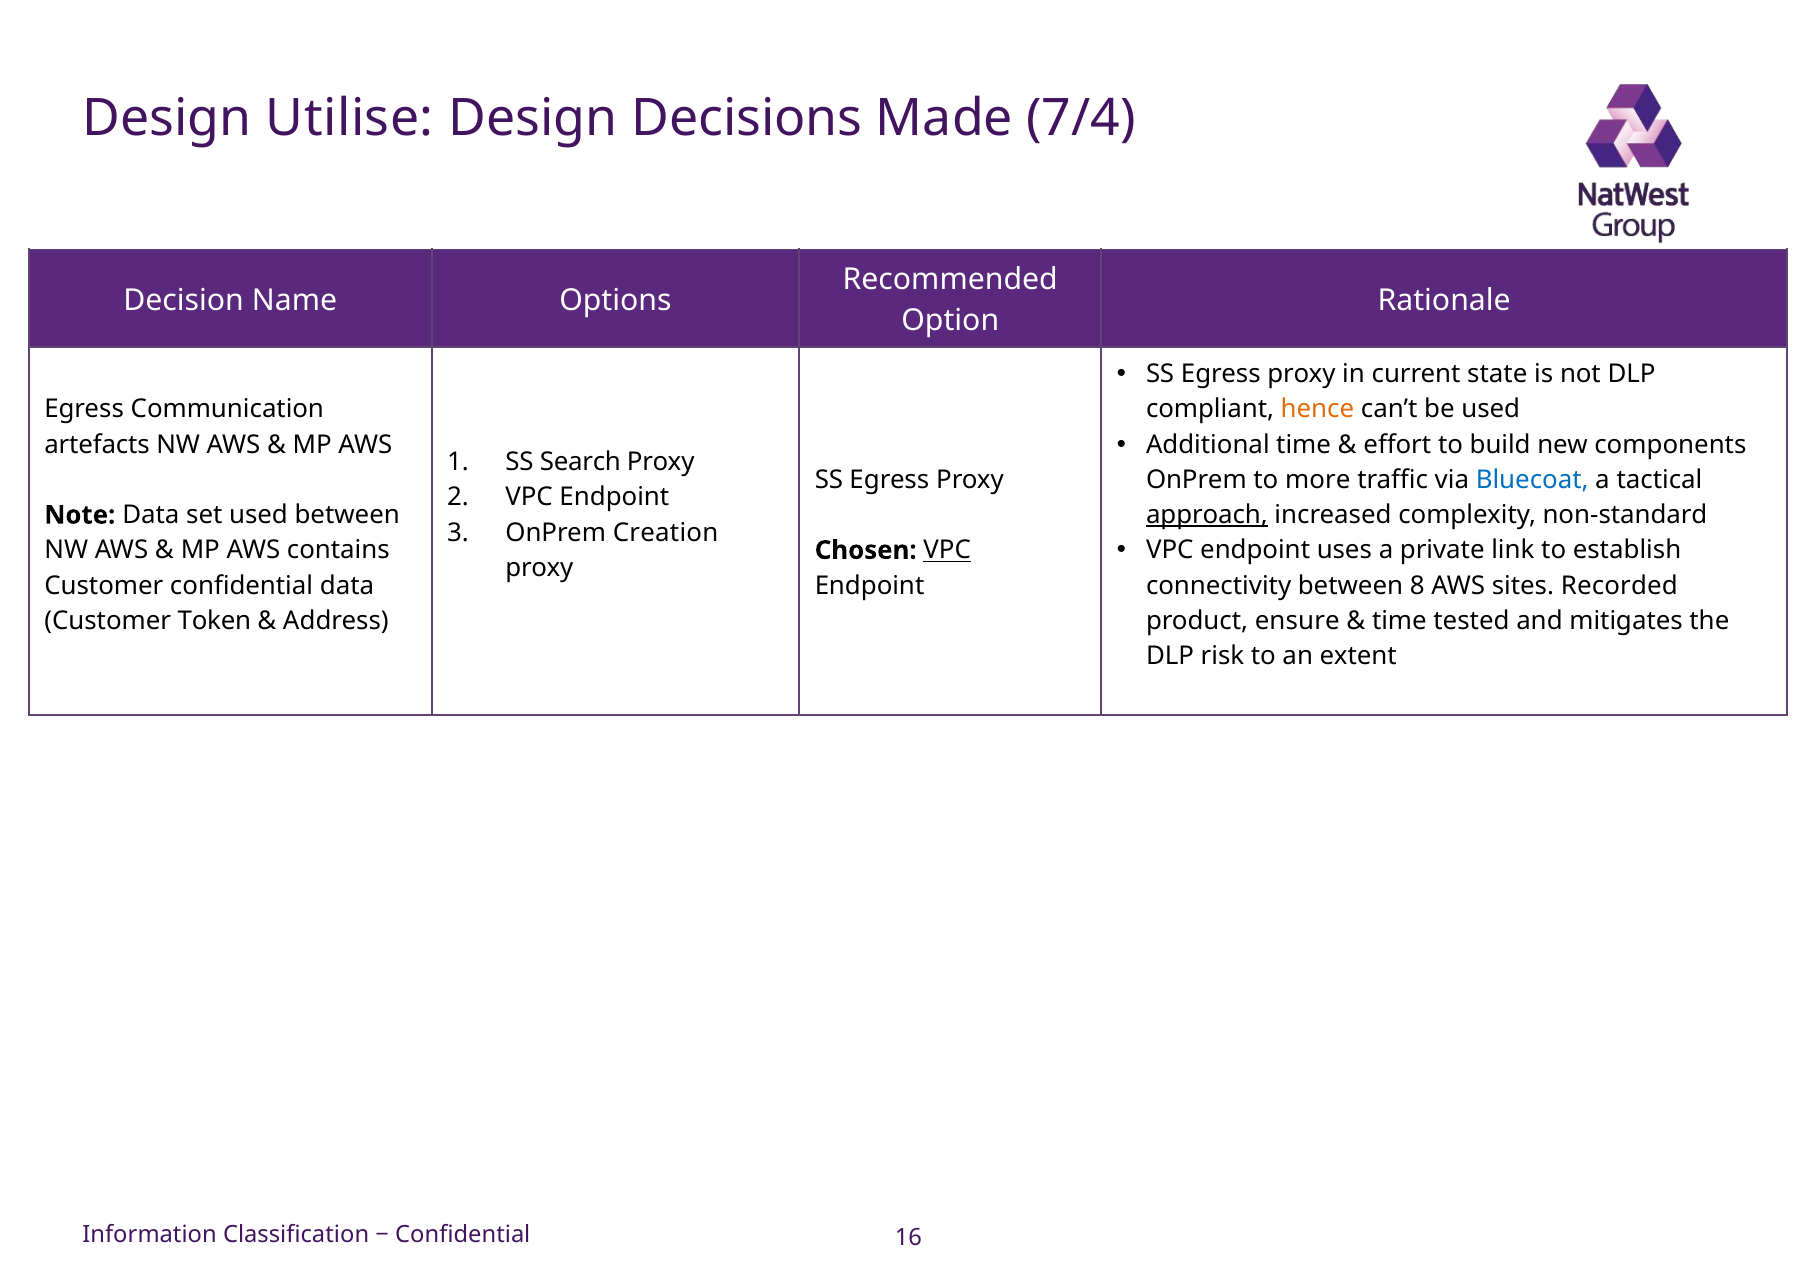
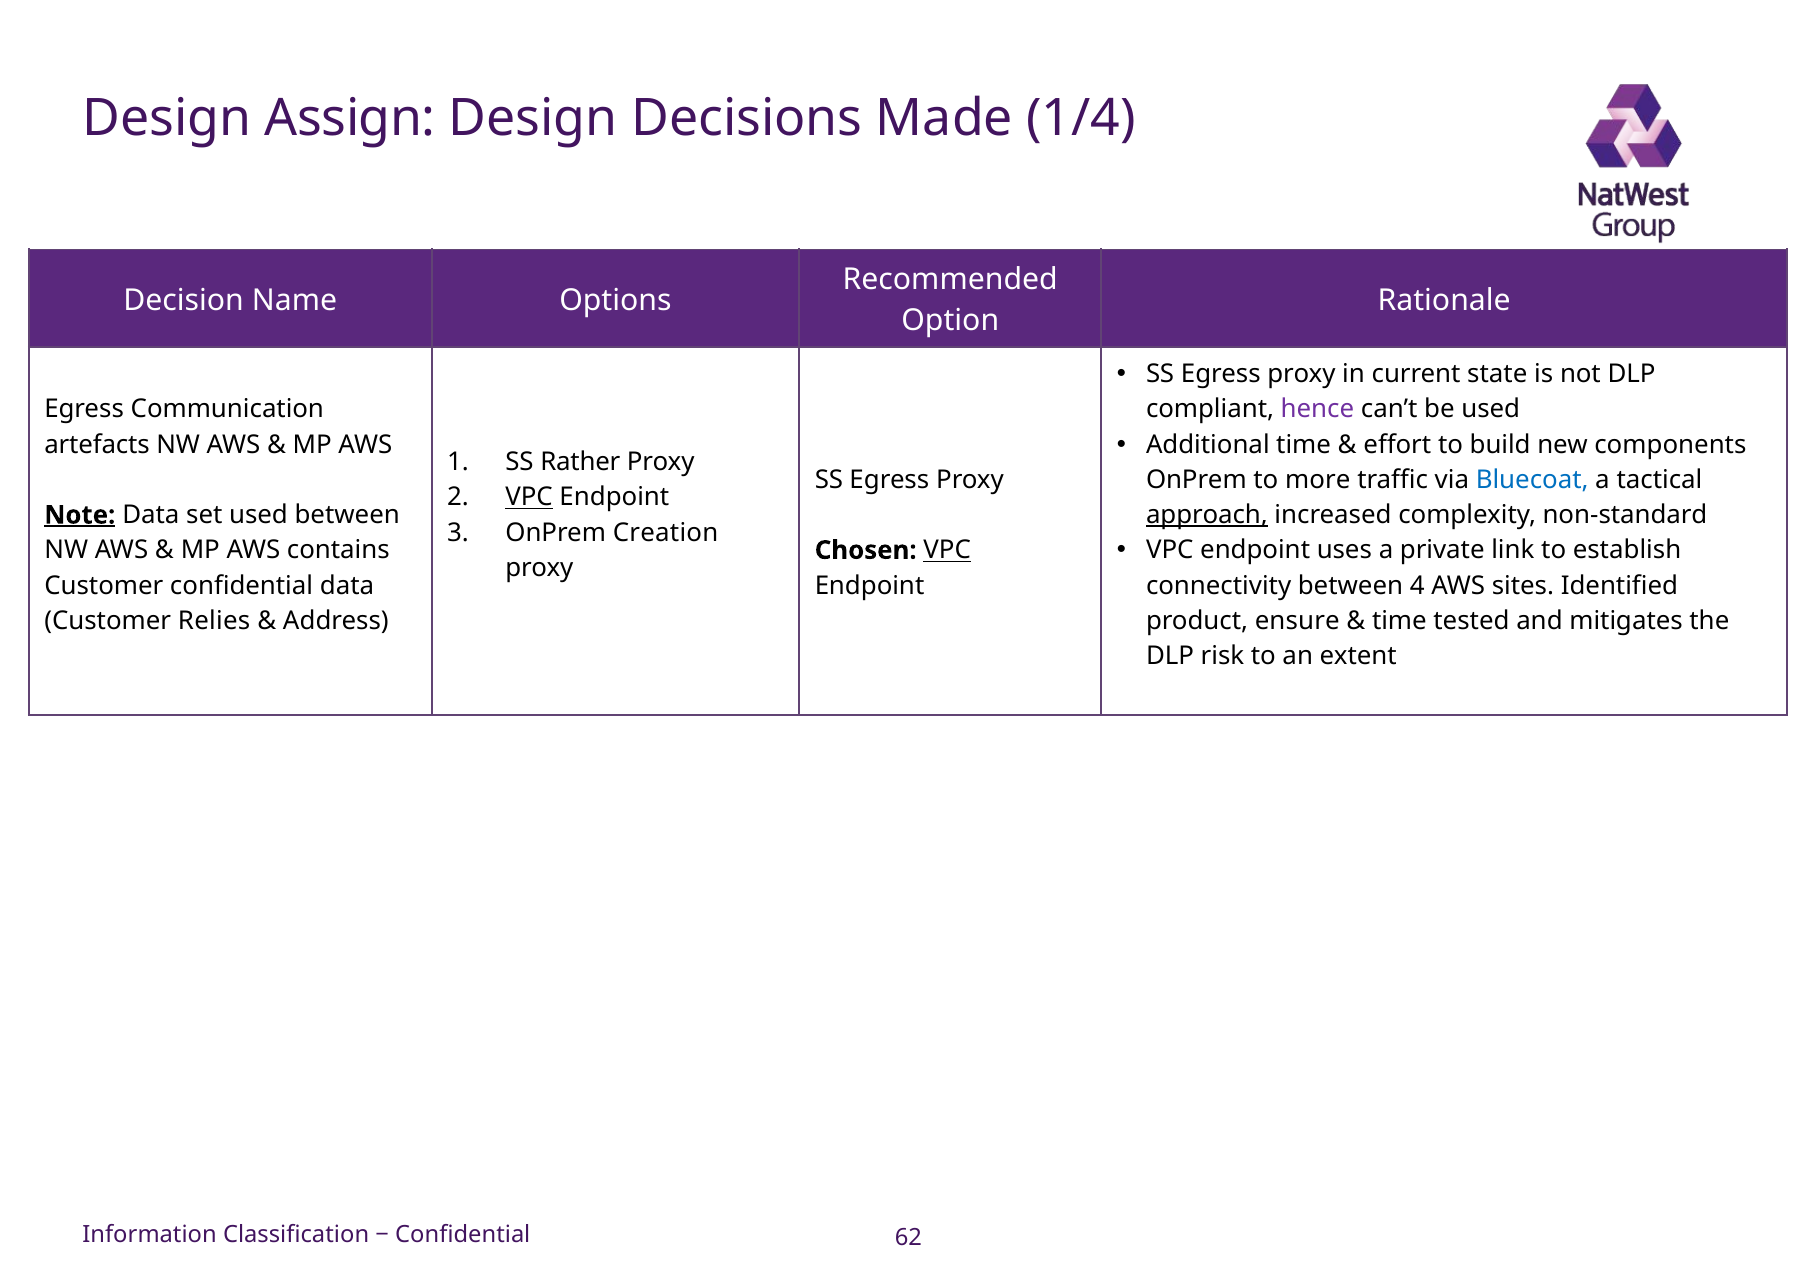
Utilise: Utilise -> Assign
7/4: 7/4 -> 1/4
hence colour: orange -> purple
Search: Search -> Rather
VPC at (529, 497) underline: none -> present
Note underline: none -> present
8: 8 -> 4
Recorded: Recorded -> Identified
Token: Token -> Relies
16: 16 -> 62
